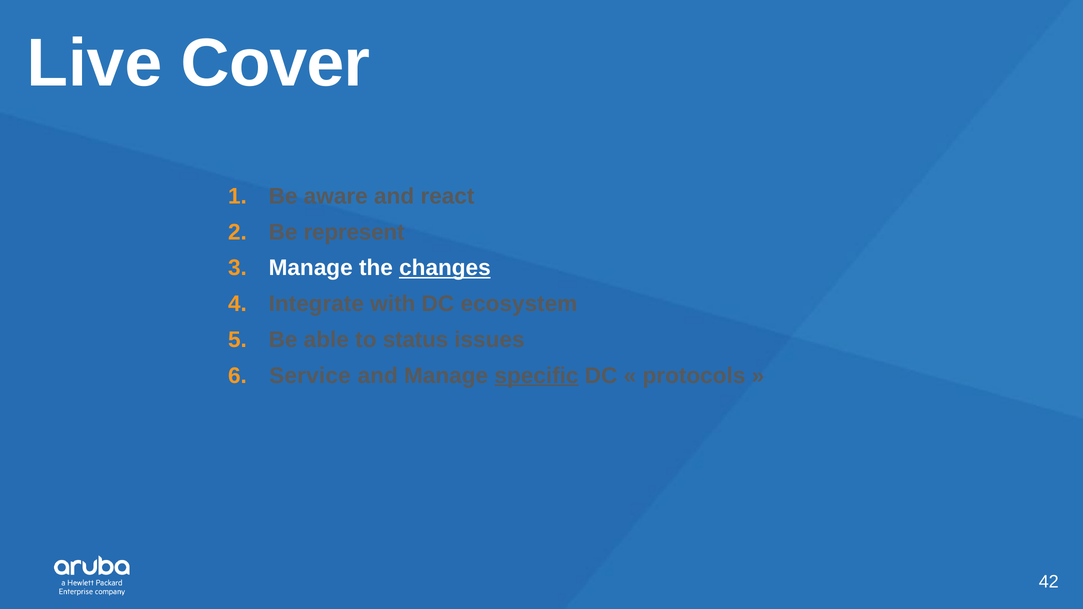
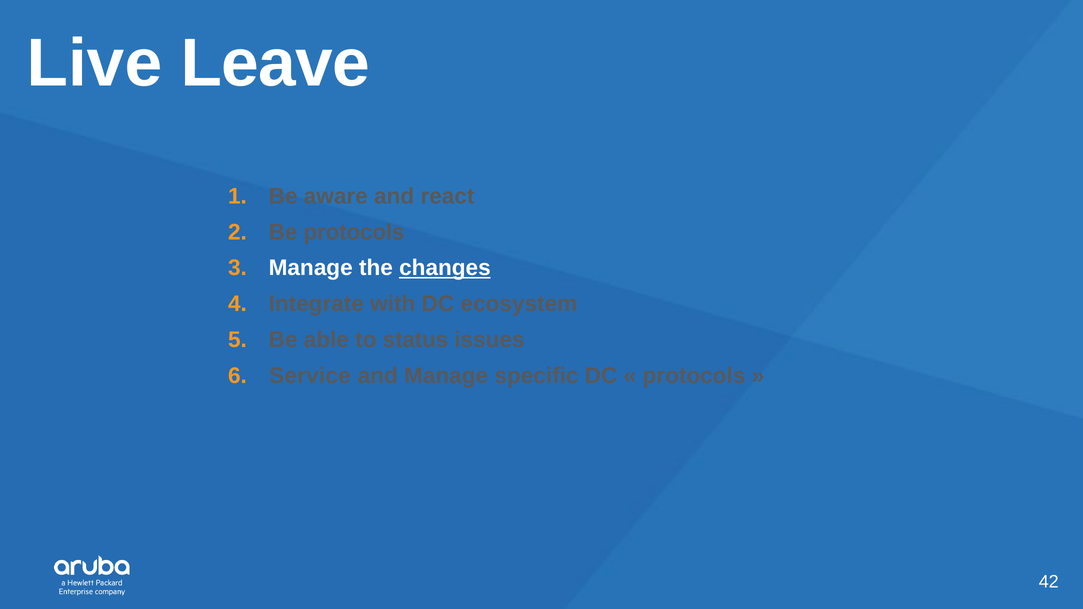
Cover: Cover -> Leave
Be represent: represent -> protocols
specific underline: present -> none
